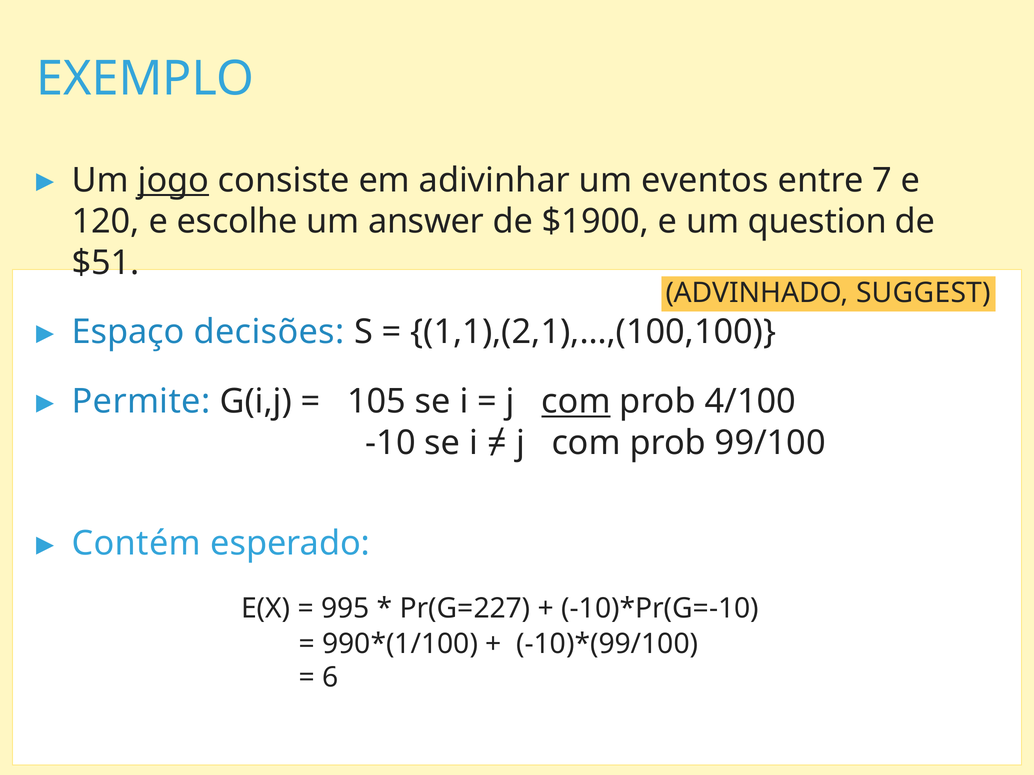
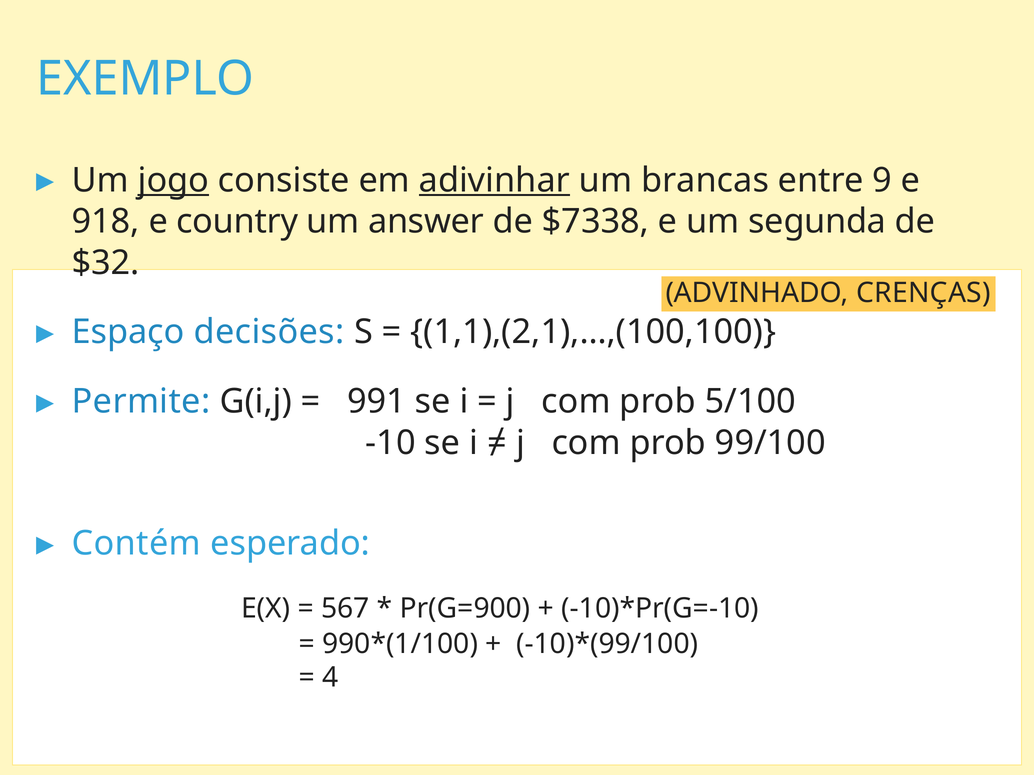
adivinhar underline: none -> present
eventos: eventos -> brancas
7: 7 -> 9
120: 120 -> 918
escolhe: escolhe -> country
$1900: $1900 -> $7338
question: question -> segunda
$51: $51 -> $32
SUGGEST: SUGGEST -> CRENÇAS
105: 105 -> 991
com at (576, 402) underline: present -> none
4/100: 4/100 -> 5/100
995: 995 -> 567
Pr(G=227: Pr(G=227 -> Pr(G=900
6: 6 -> 4
